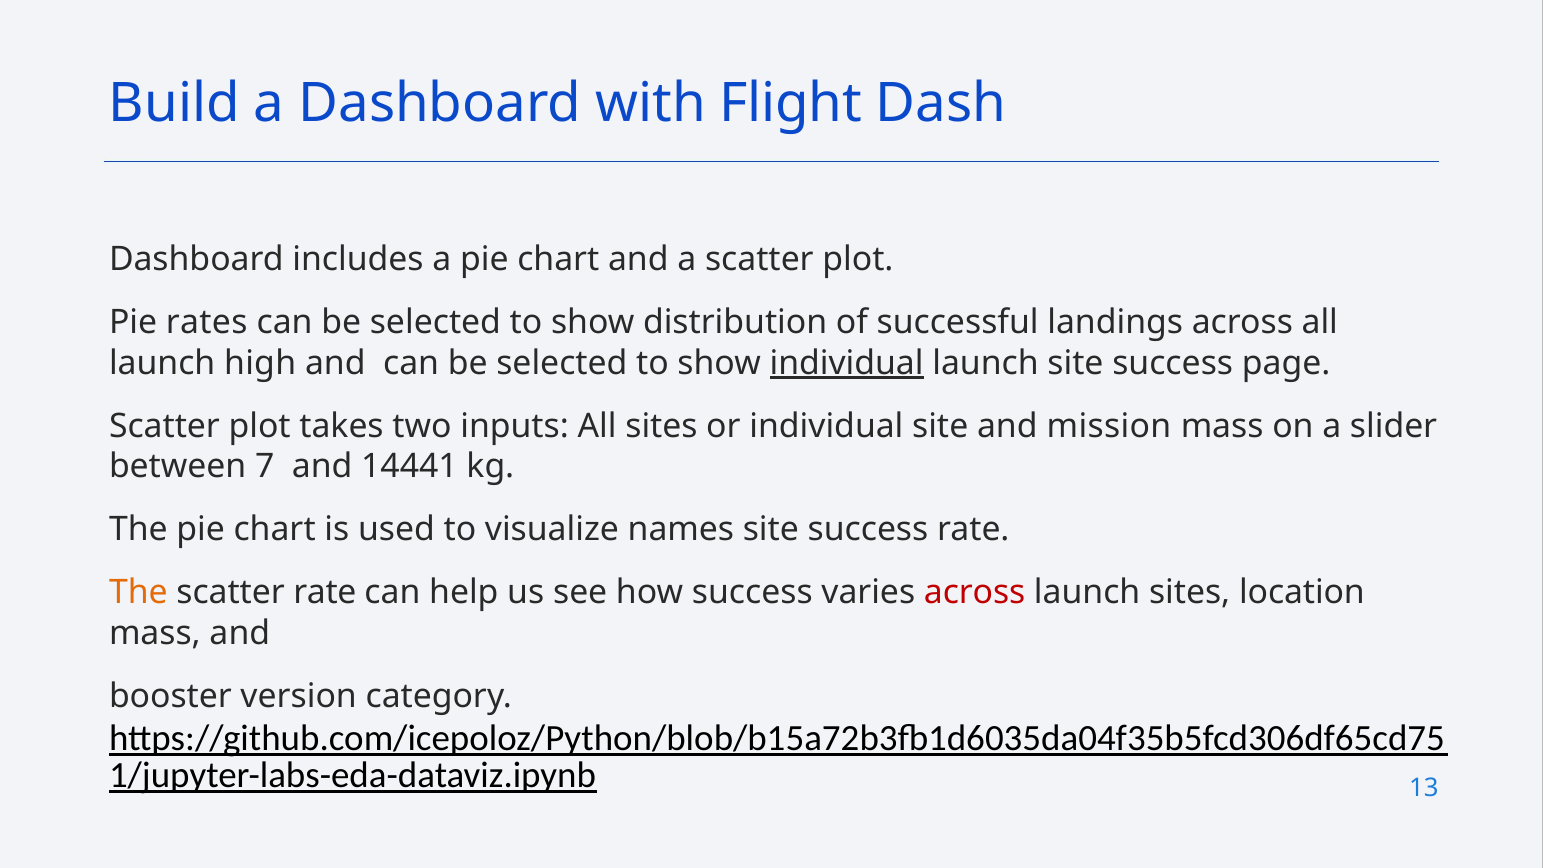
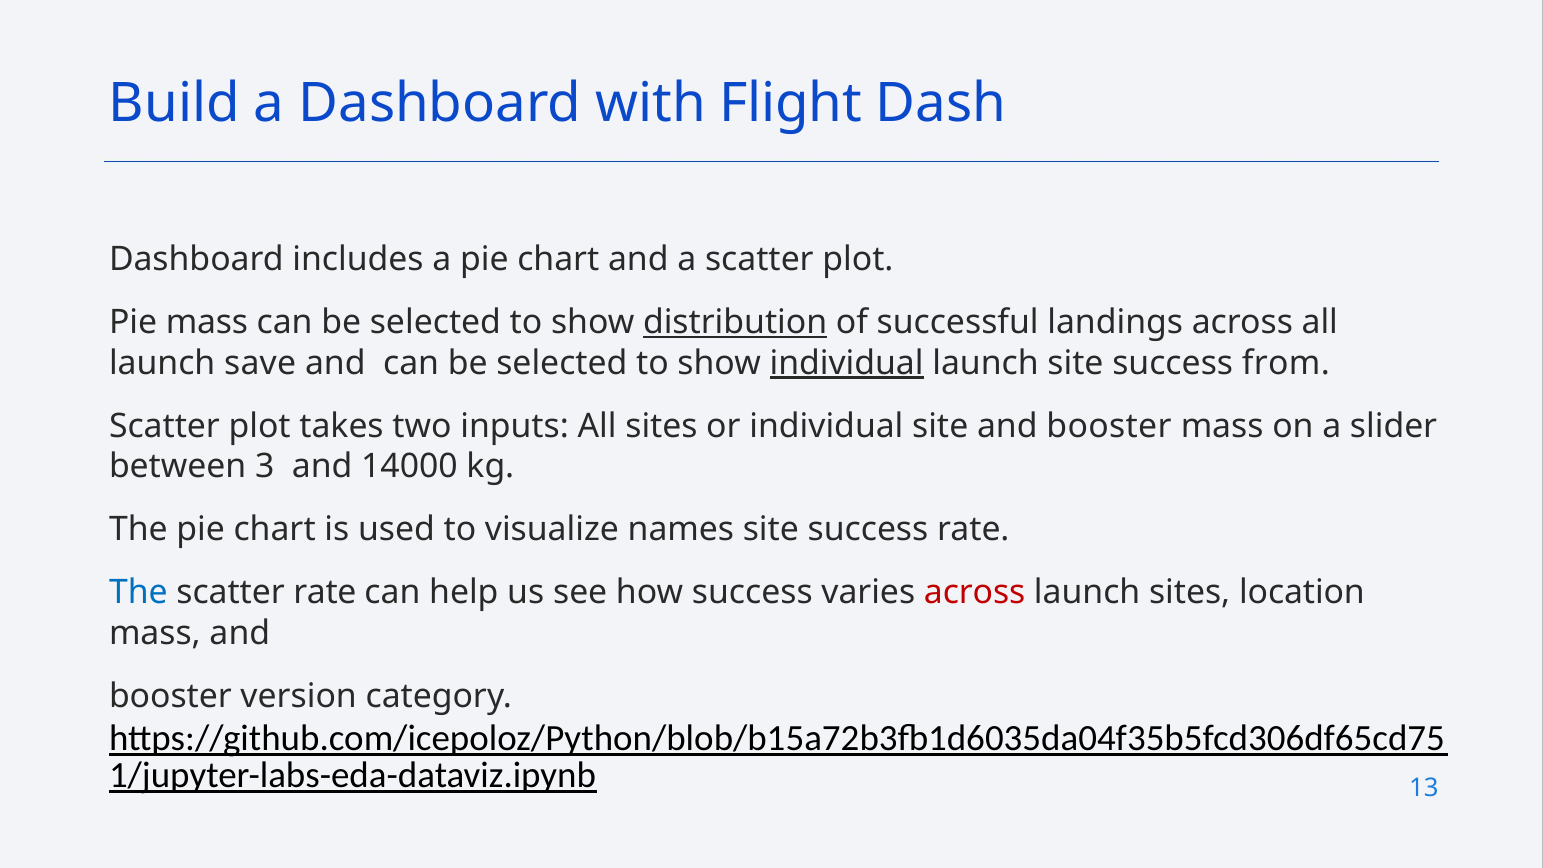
Pie rates: rates -> mass
distribution underline: none -> present
high: high -> save
page: page -> from
site and mission: mission -> booster
7: 7 -> 3
14441: 14441 -> 14000
The at (138, 592) colour: orange -> blue
